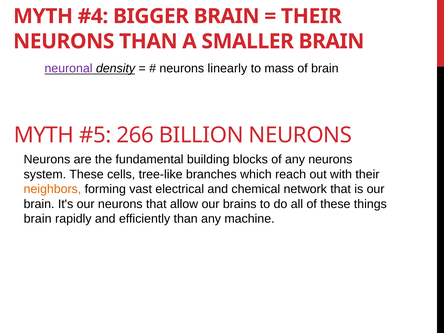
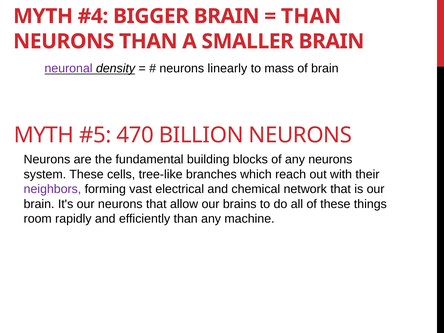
THEIR at (311, 16): THEIR -> THAN
266: 266 -> 470
neighbors colour: orange -> purple
brain at (38, 219): brain -> room
